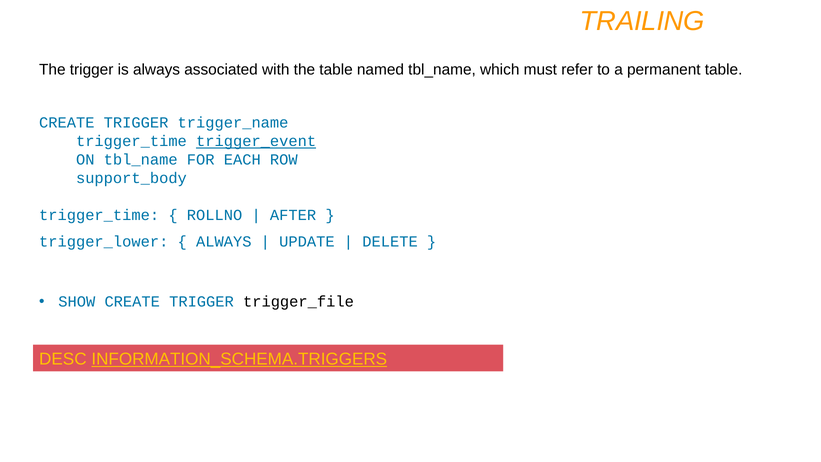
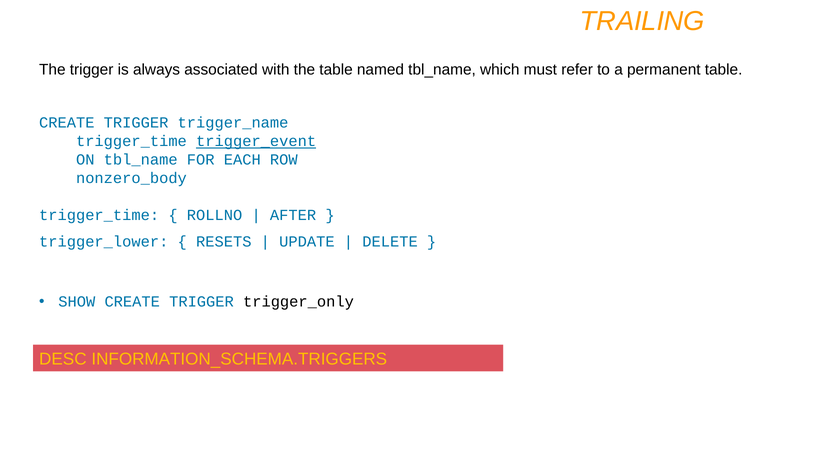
support_body: support_body -> nonzero_body
ALWAYS at (224, 242): ALWAYS -> RESETS
trigger_file: trigger_file -> trigger_only
INFORMATION_SCHEMA.TRIGGERS underline: present -> none
